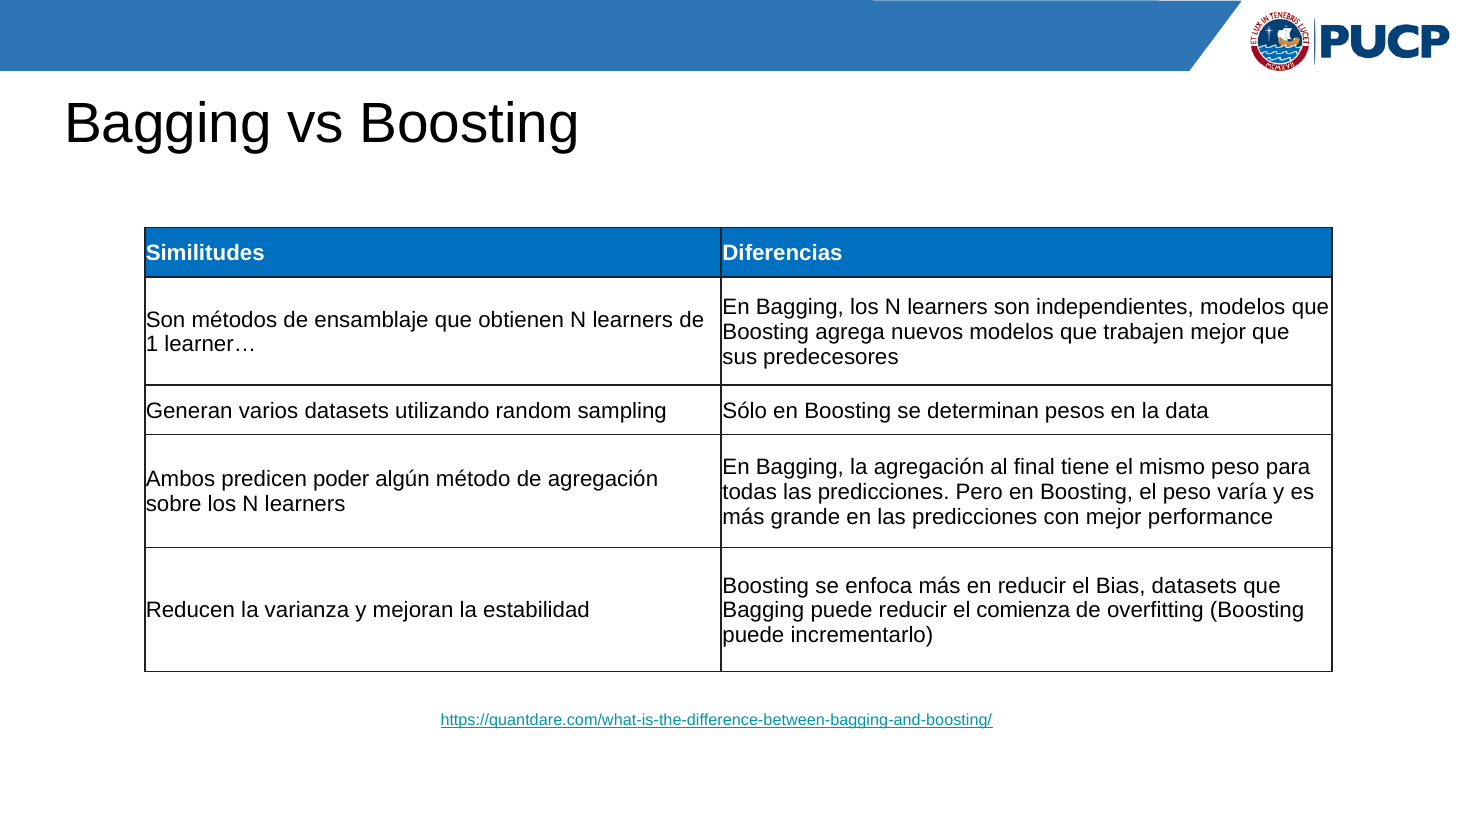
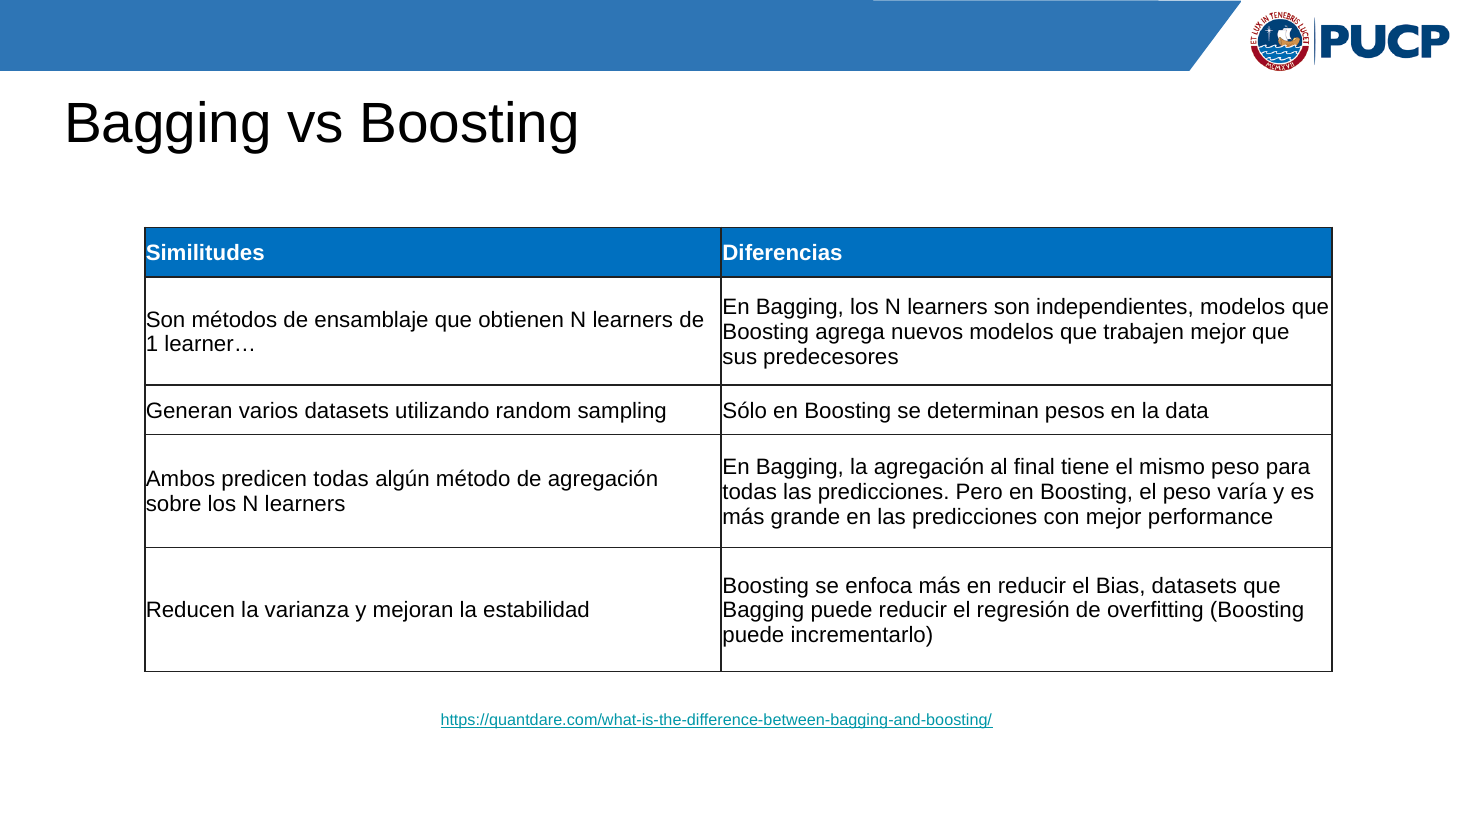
predicen poder: poder -> todas
comienza: comienza -> regresión
